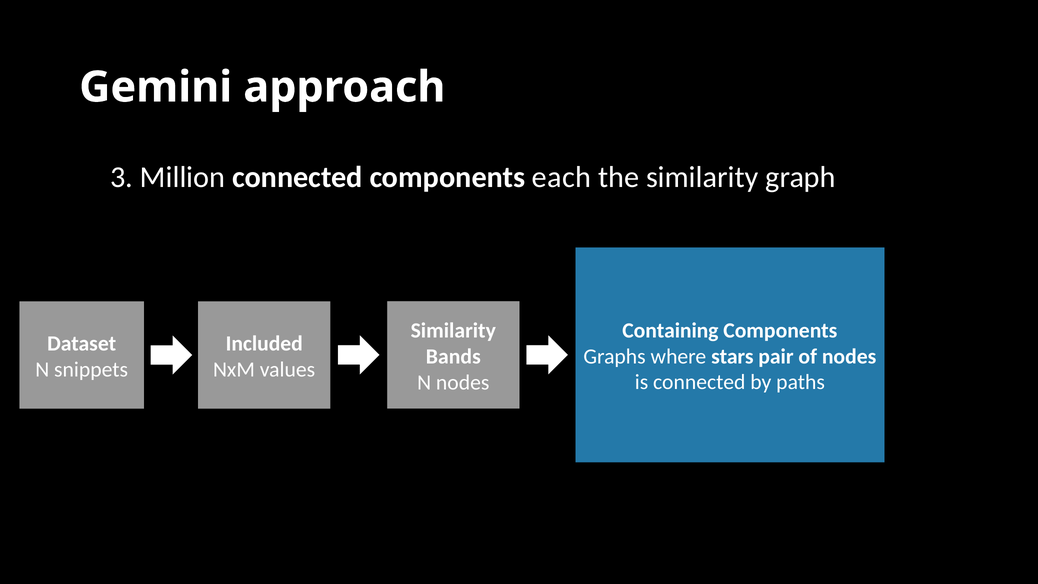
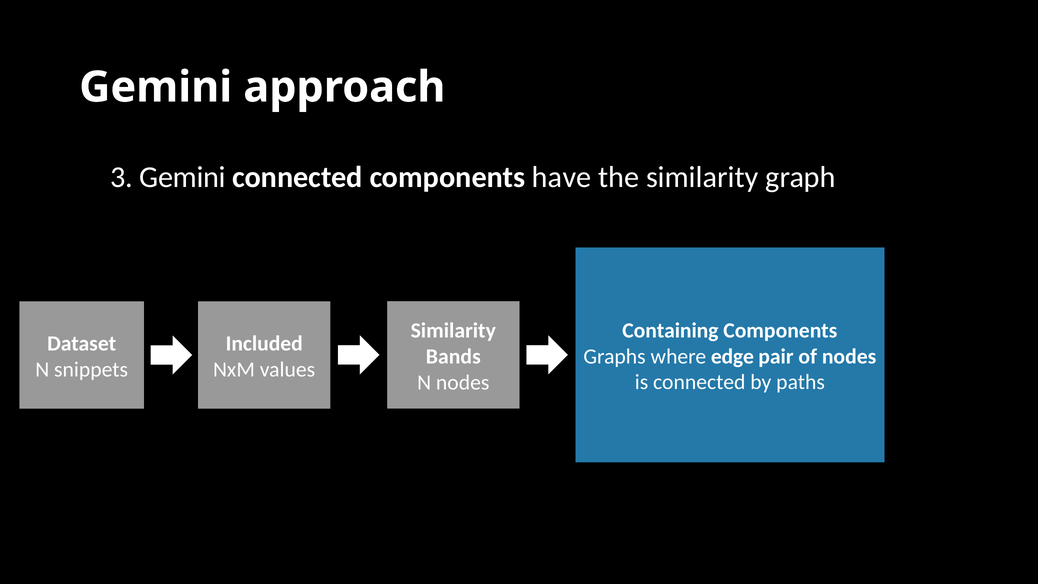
3 Million: Million -> Gemini
each: each -> have
stars: stars -> edge
